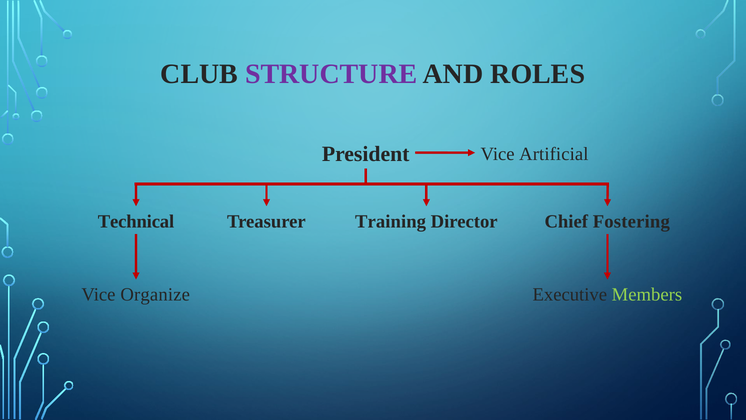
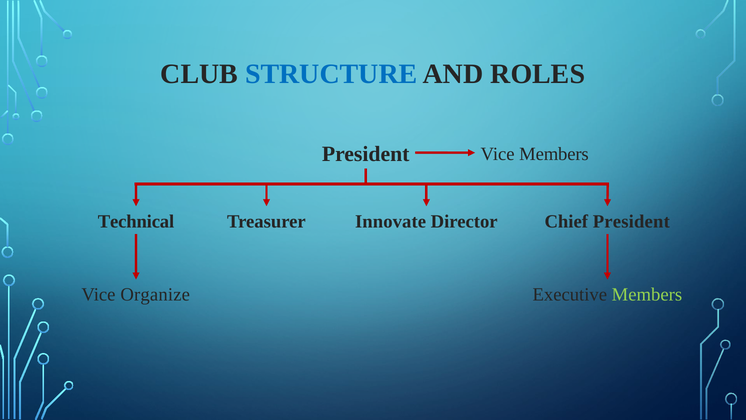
STRUCTURE colour: purple -> blue
Vice Artificial: Artificial -> Members
Training: Training -> Innovate
Chief Fostering: Fostering -> President
